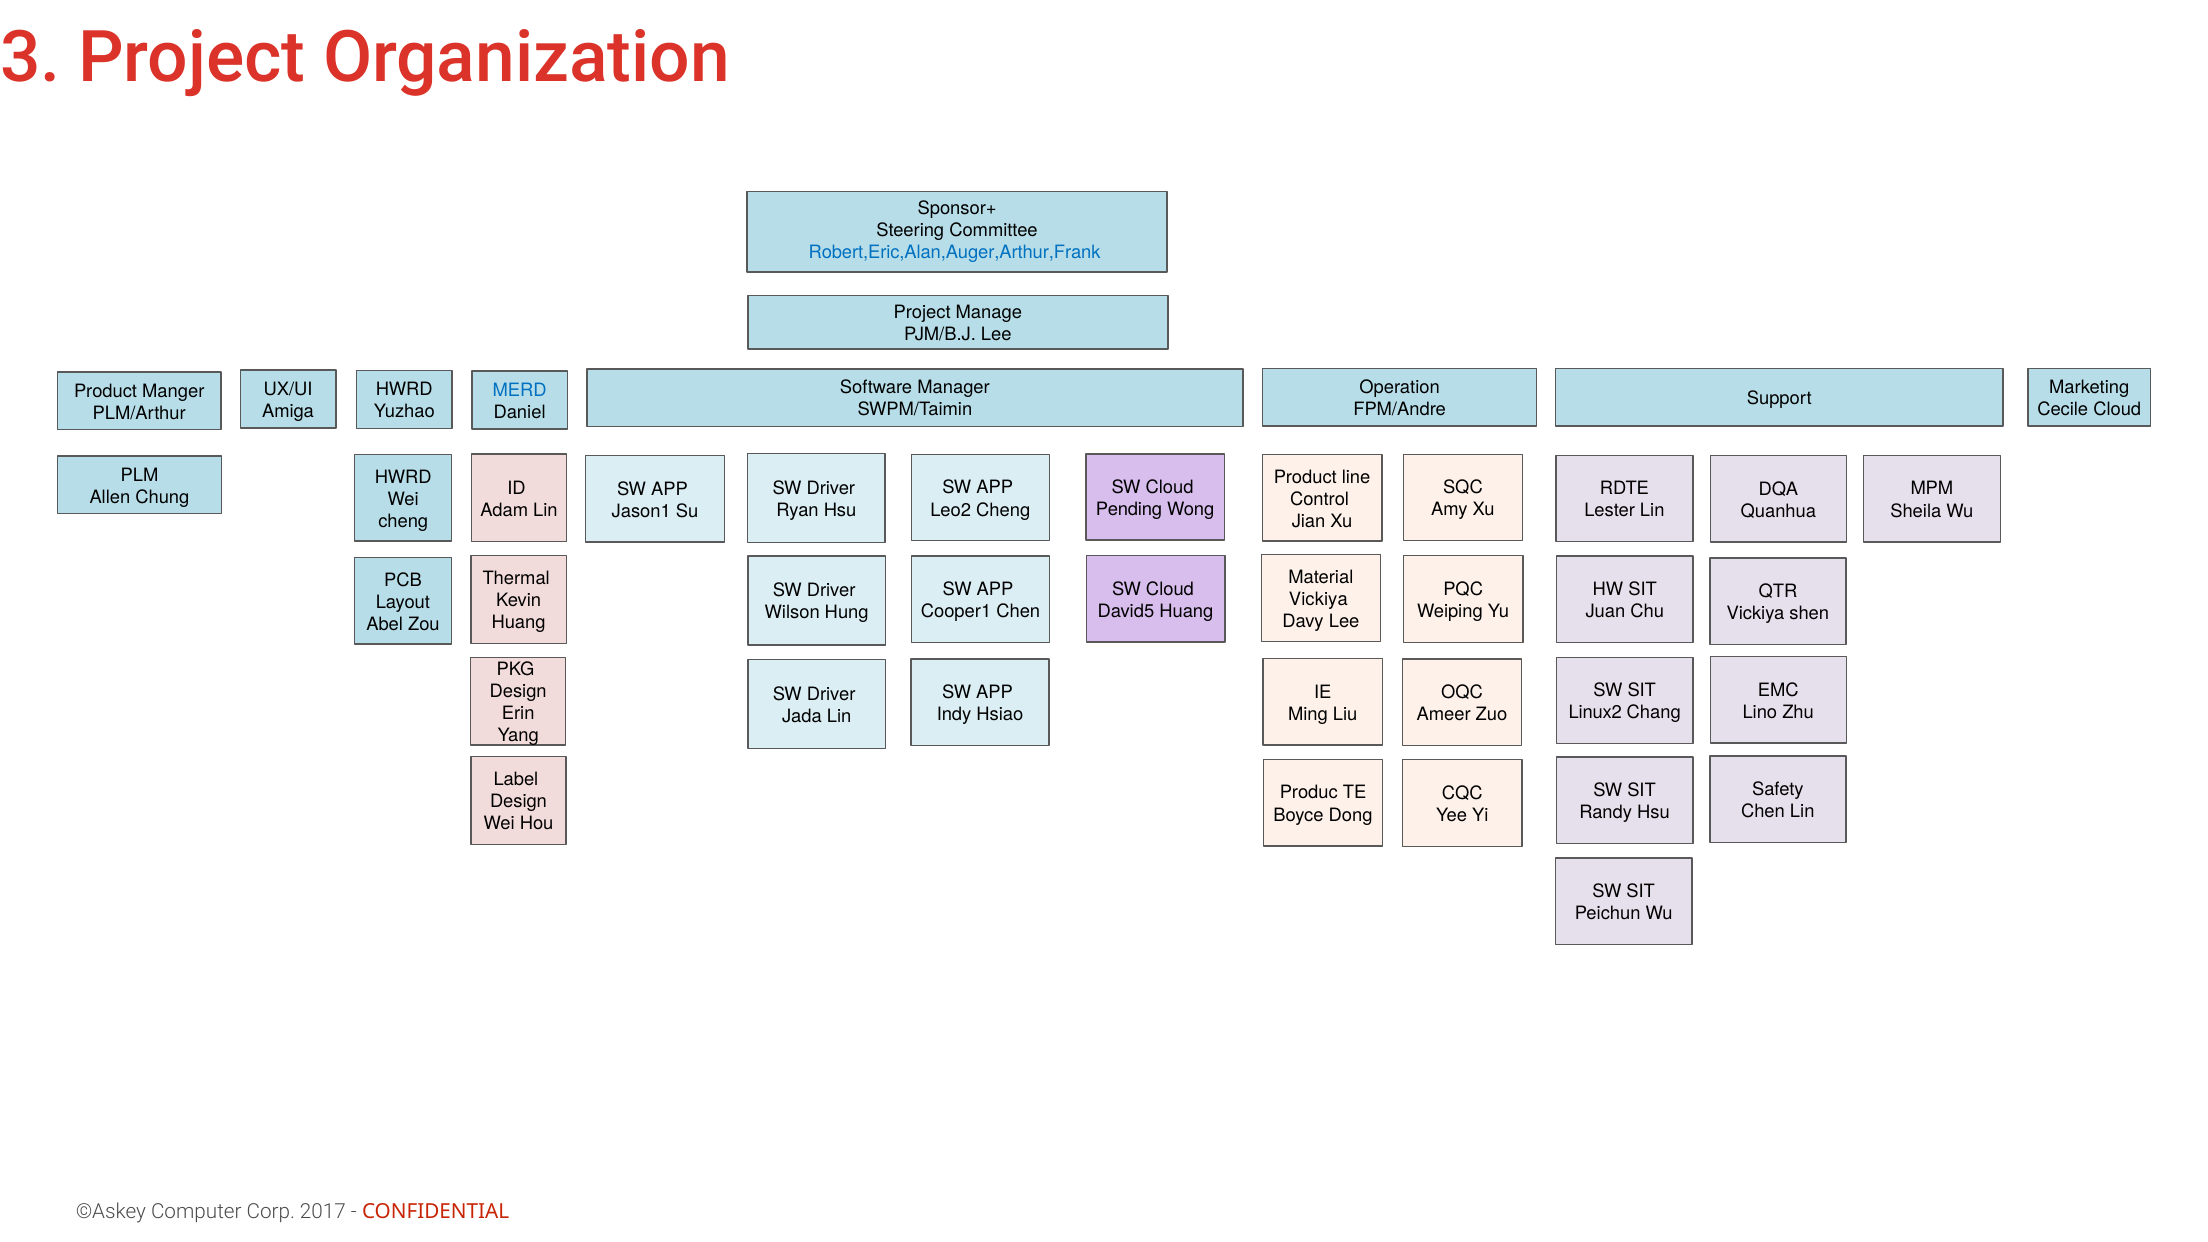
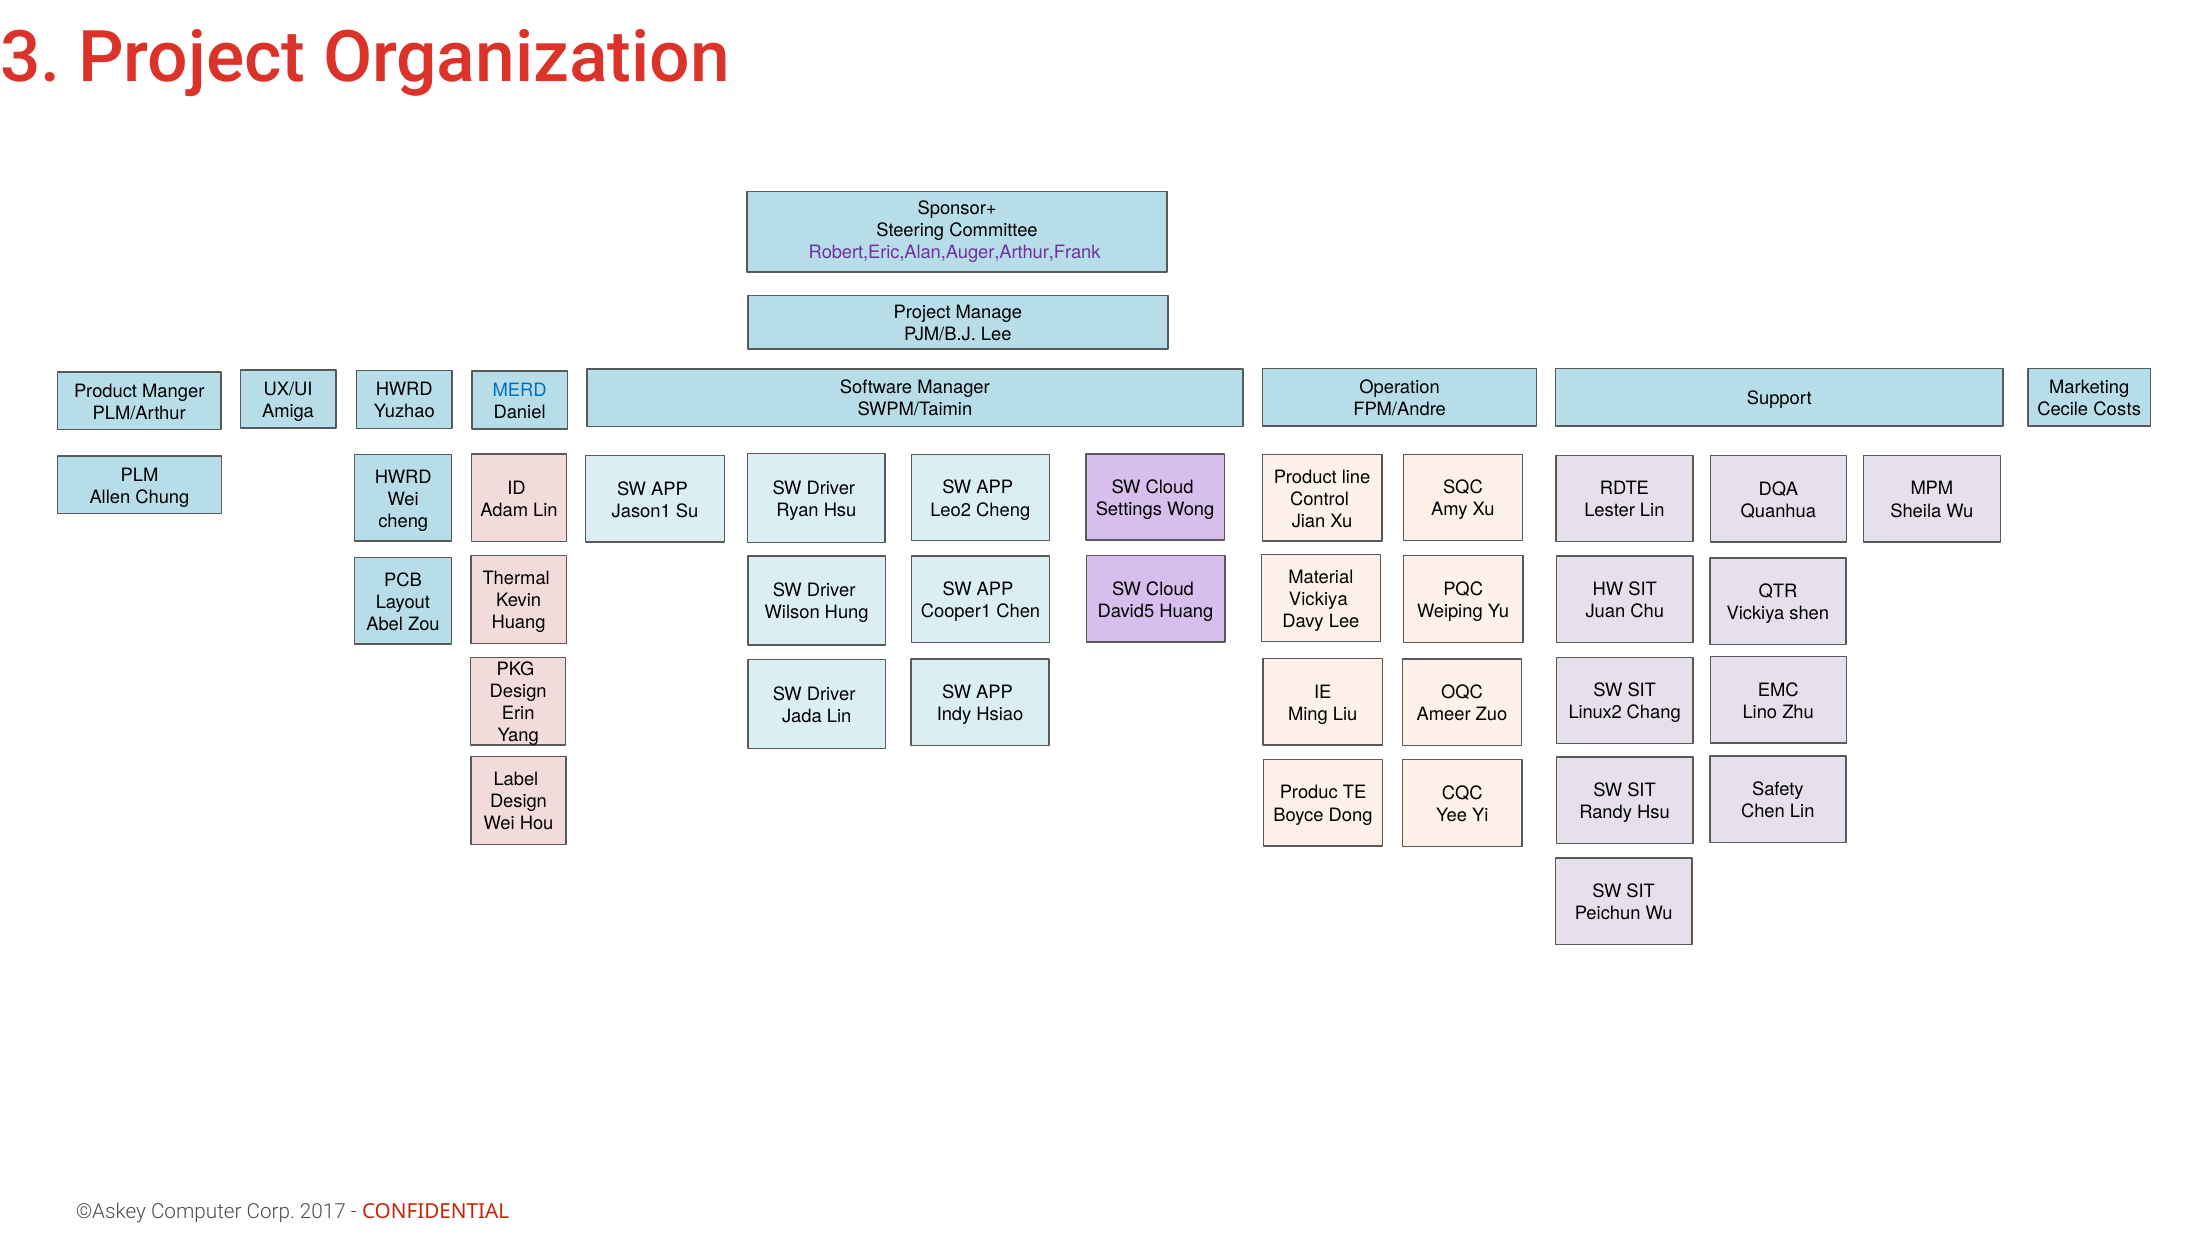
Robert,Eric,Alan,Auger,Arthur,Frank colour: blue -> purple
Cecile Cloud: Cloud -> Costs
Pending: Pending -> Settings
